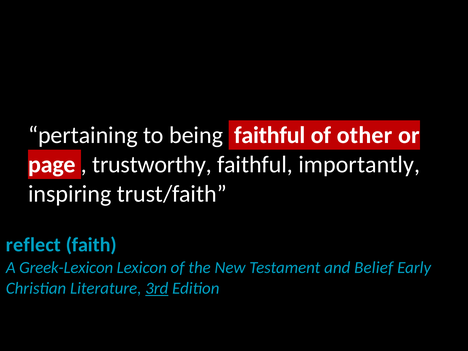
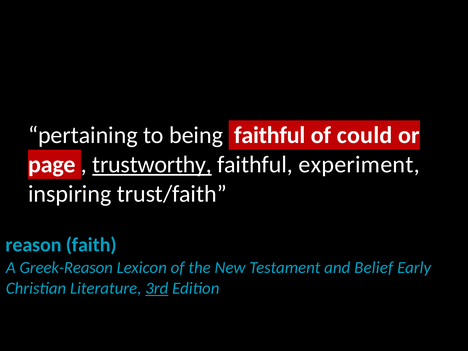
other: other -> could
trustworthy underline: none -> present
importantly: importantly -> experiment
reflect: reflect -> reason
Greek-Lexicon: Greek-Lexicon -> Greek-Reason
